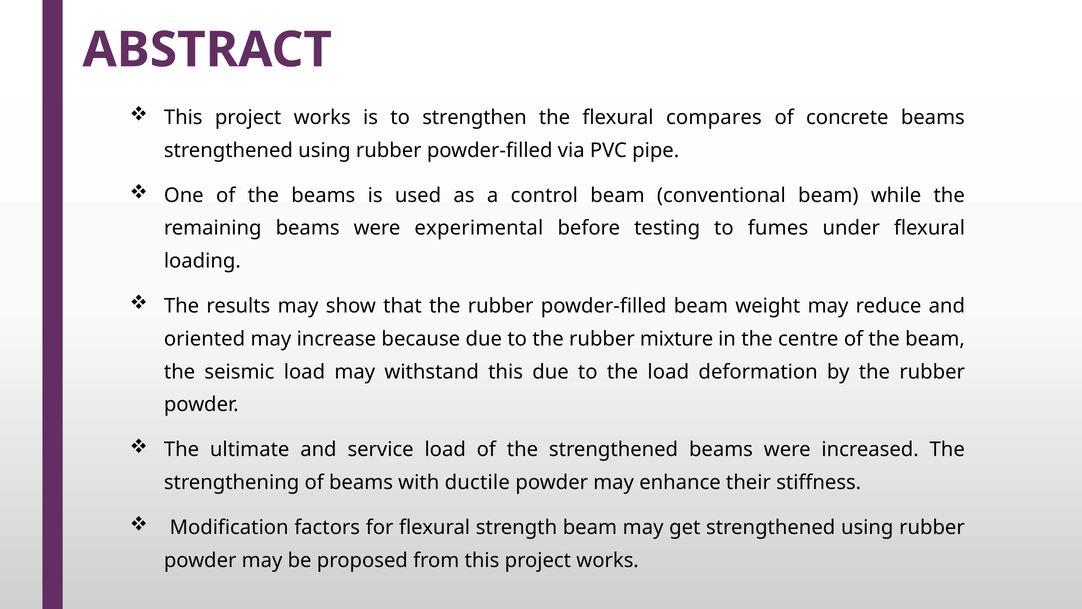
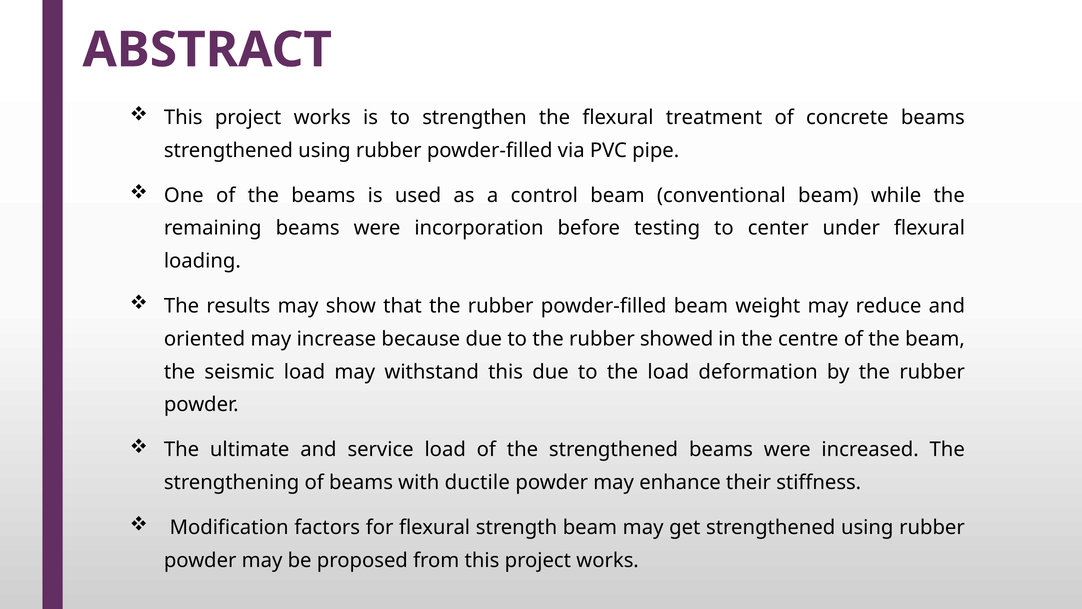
compares: compares -> treatment
experimental: experimental -> incorporation
fumes: fumes -> center
mixture: mixture -> showed
